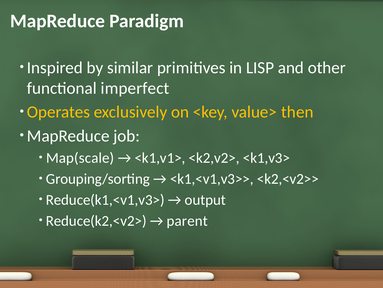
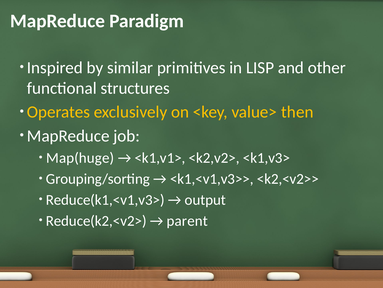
imperfect: imperfect -> structures
Map(scale: Map(scale -> Map(huge
